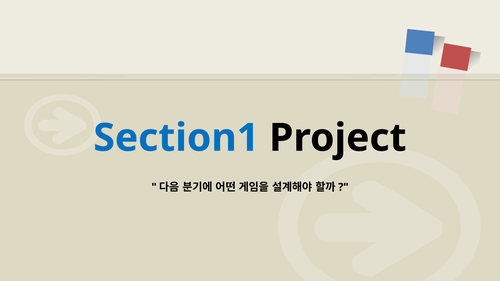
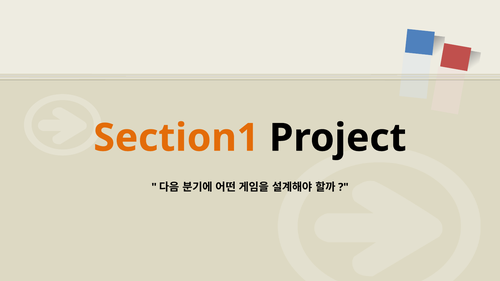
Section1 colour: blue -> orange
